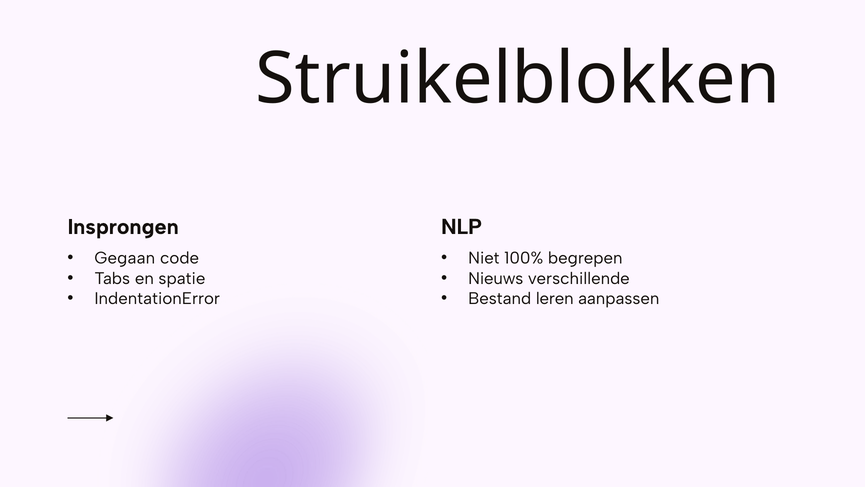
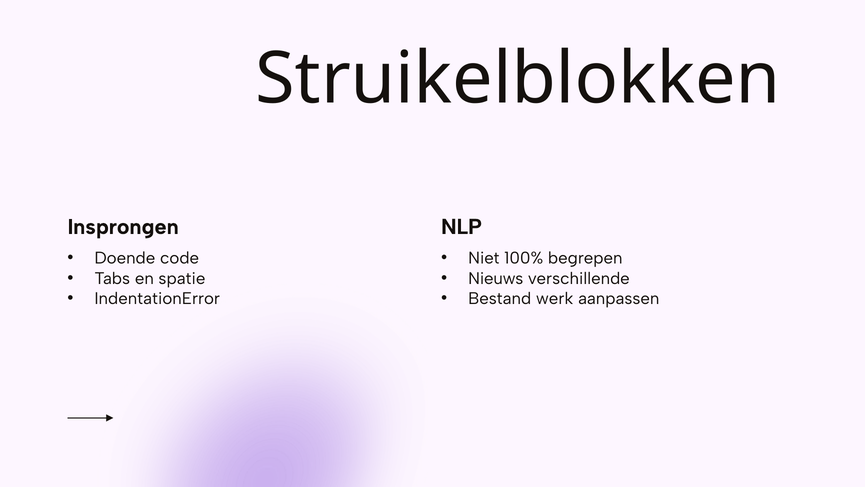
Gegaan: Gegaan -> Doende
leren: leren -> werk
